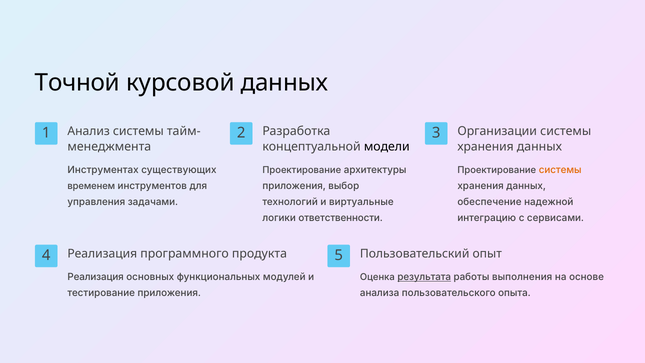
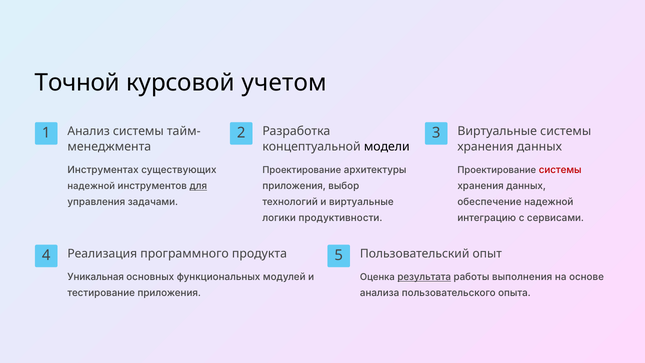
курсовой данных: данных -> учетом
3 Организации: Организации -> Виртуальные
системы at (560, 170) colour: orange -> red
временем at (91, 186): временем -> надежной
для underline: none -> present
ответственности: ответственности -> продуктивности
Реализация at (96, 277): Реализация -> Уникальная
